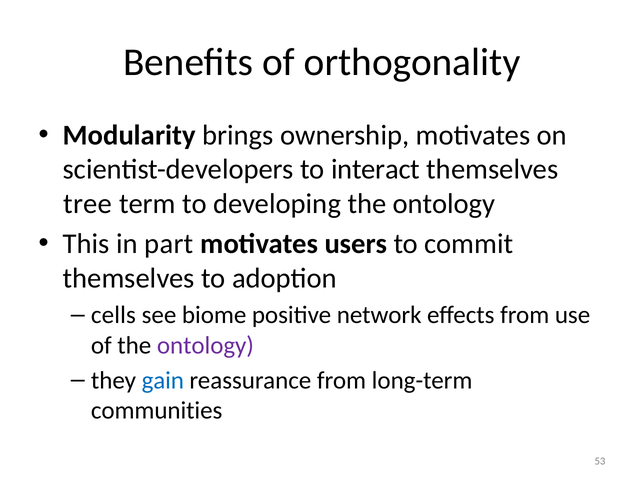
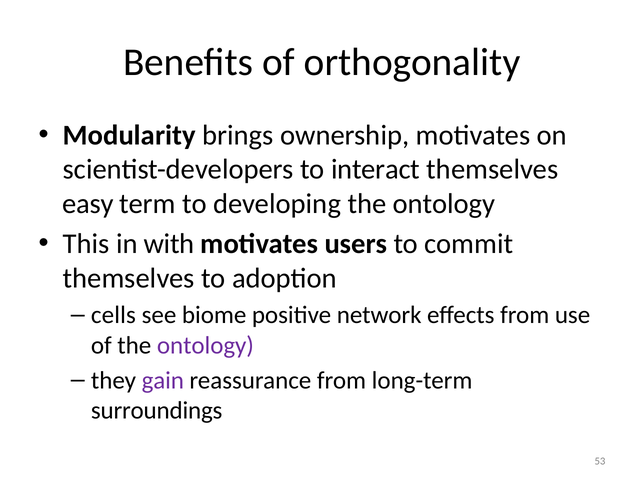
tree: tree -> easy
part: part -> with
gain colour: blue -> purple
communities: communities -> surroundings
